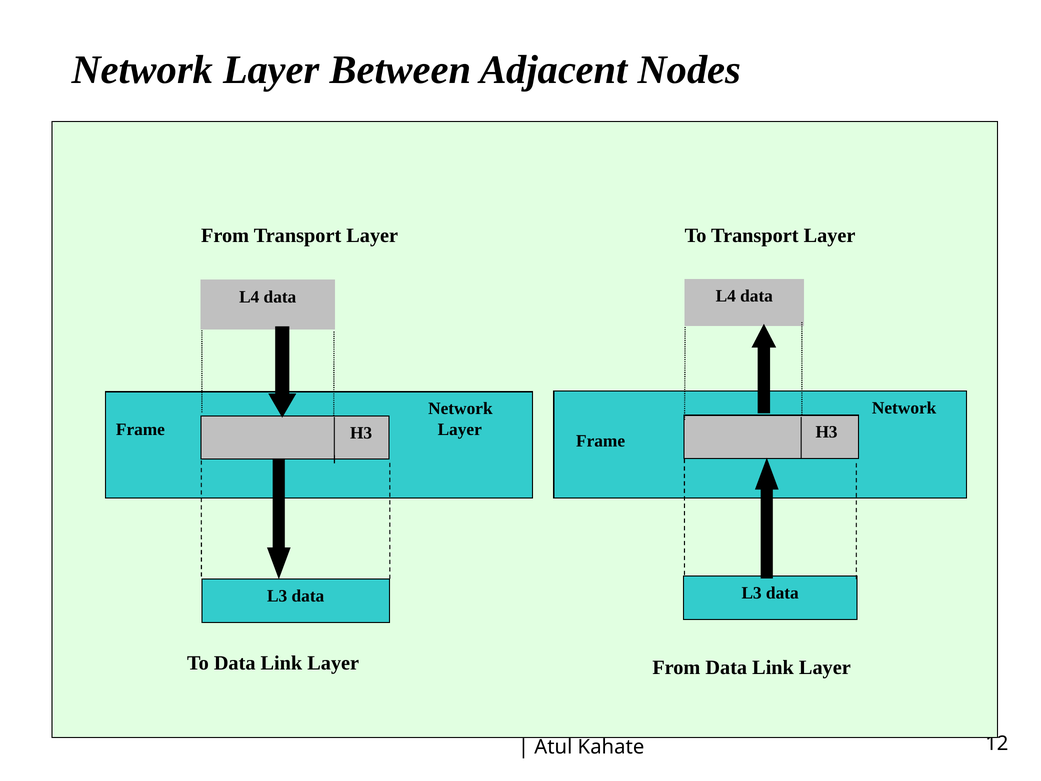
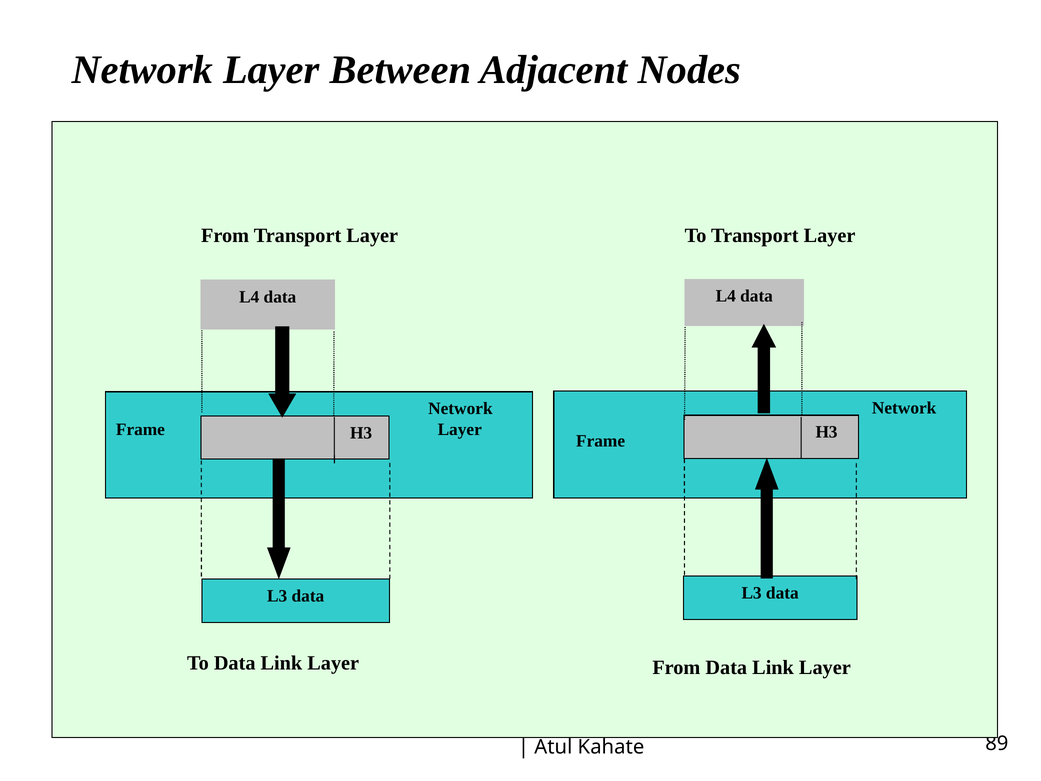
12: 12 -> 89
